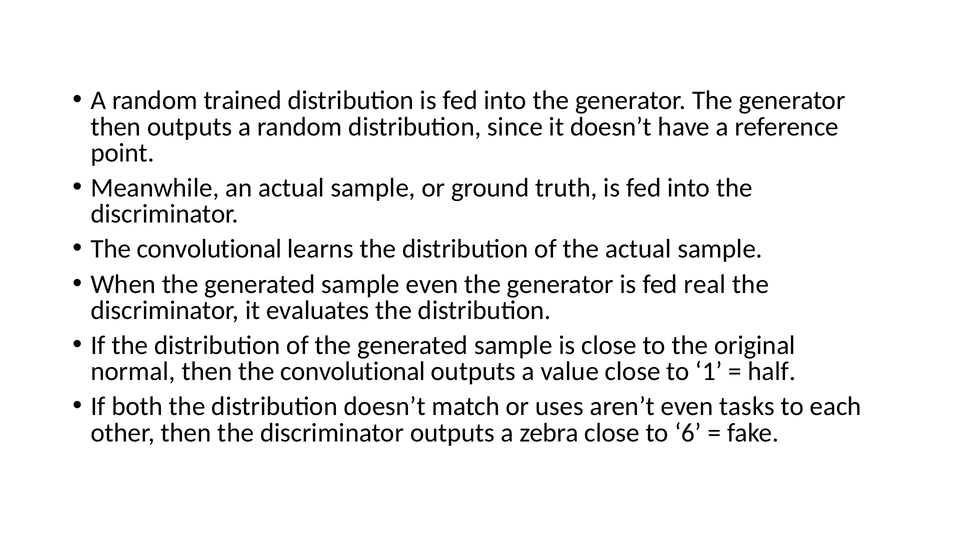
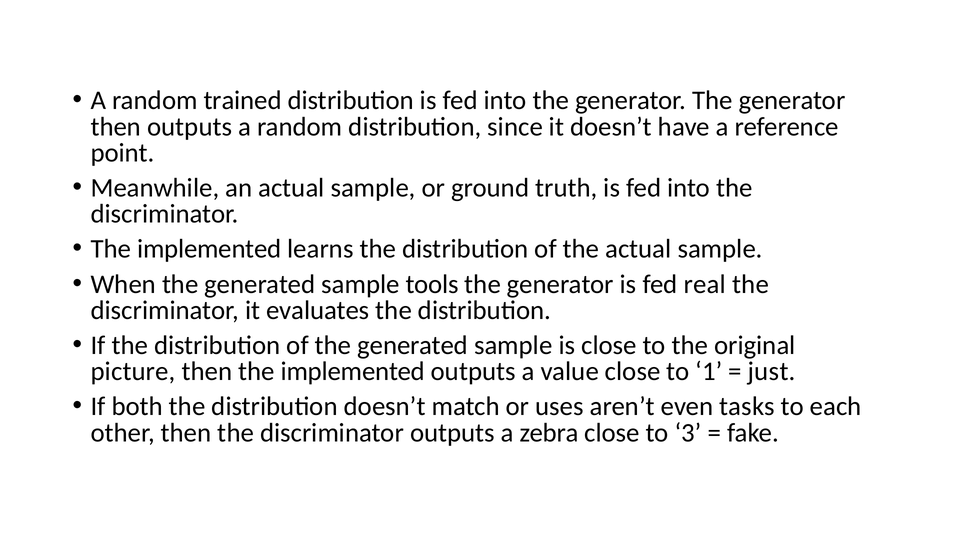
convolutional at (209, 249): convolutional -> implemented
sample even: even -> tools
normal: normal -> picture
then the convolutional: convolutional -> implemented
half: half -> just
6: 6 -> 3
